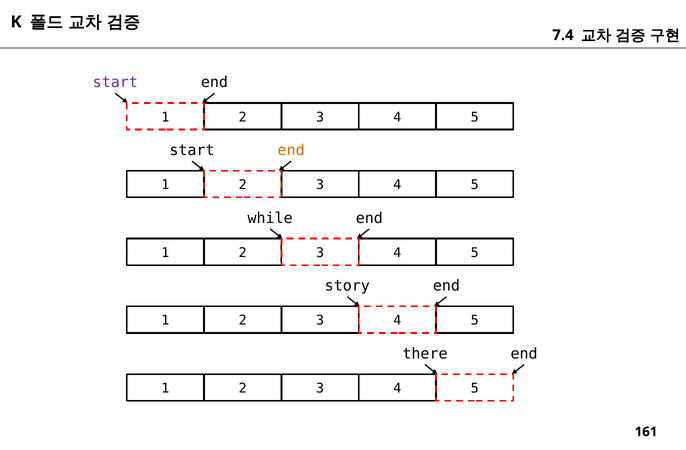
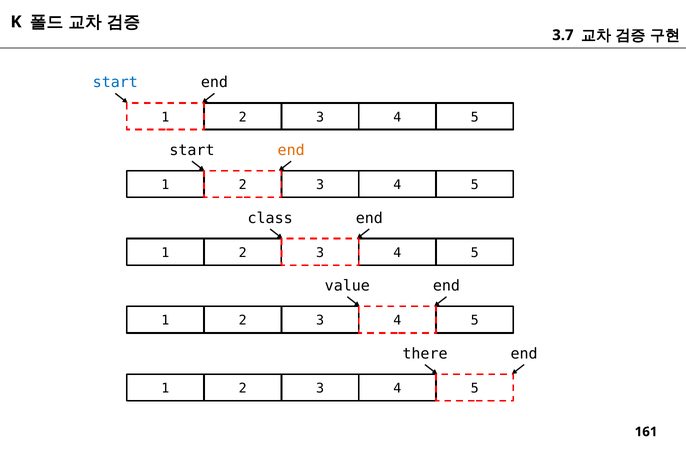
7.4: 7.4 -> 3.7
start at (115, 83) colour: purple -> blue
while: while -> class
story: story -> value
